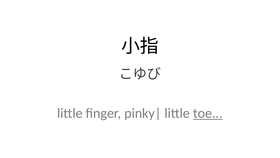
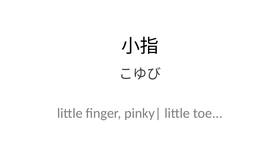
toe underline: present -> none
